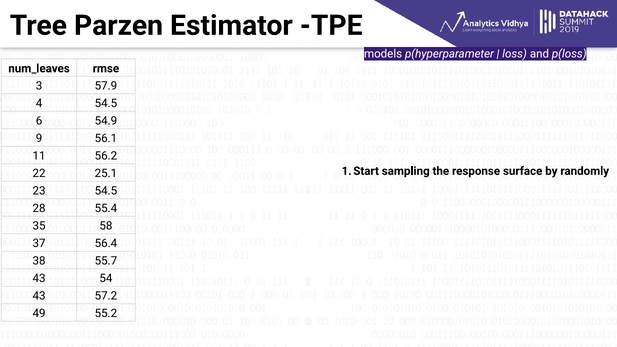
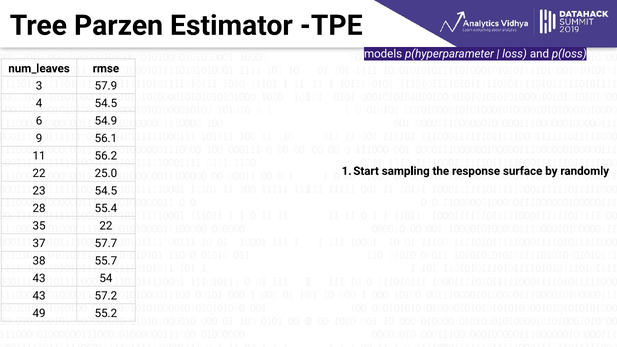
25.1: 25.1 -> 25.0
35 58: 58 -> 22
56.4: 56.4 -> 57.7
